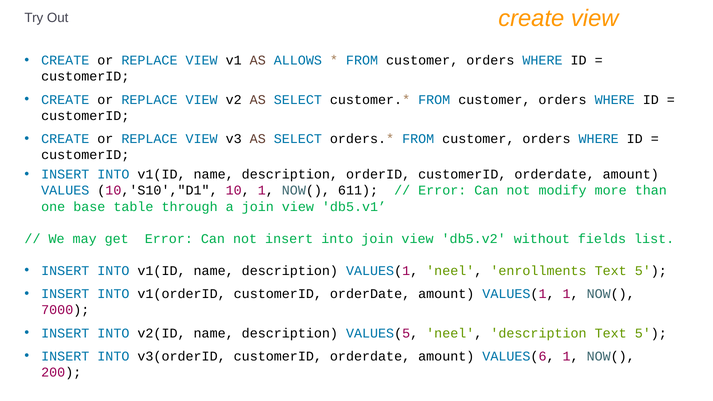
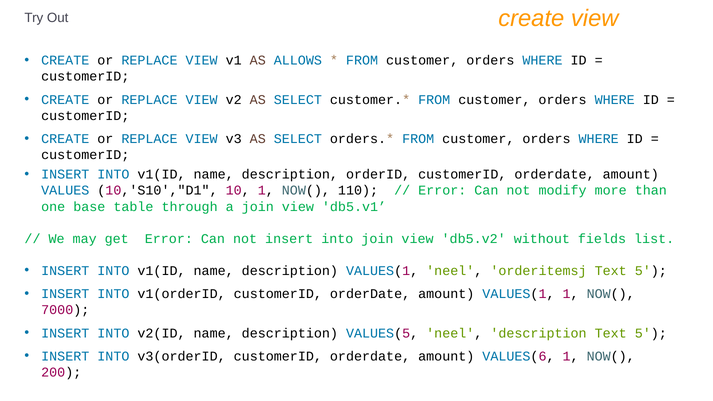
611: 611 -> 110
enrollments: enrollments -> orderitemsj
